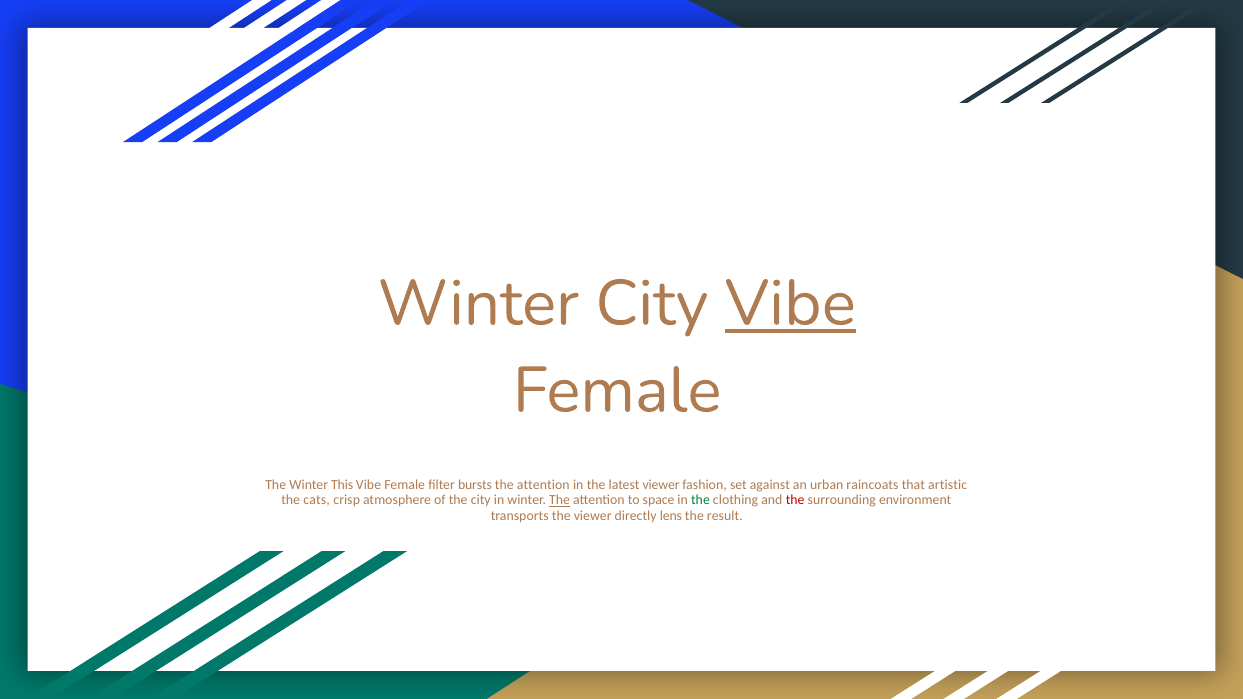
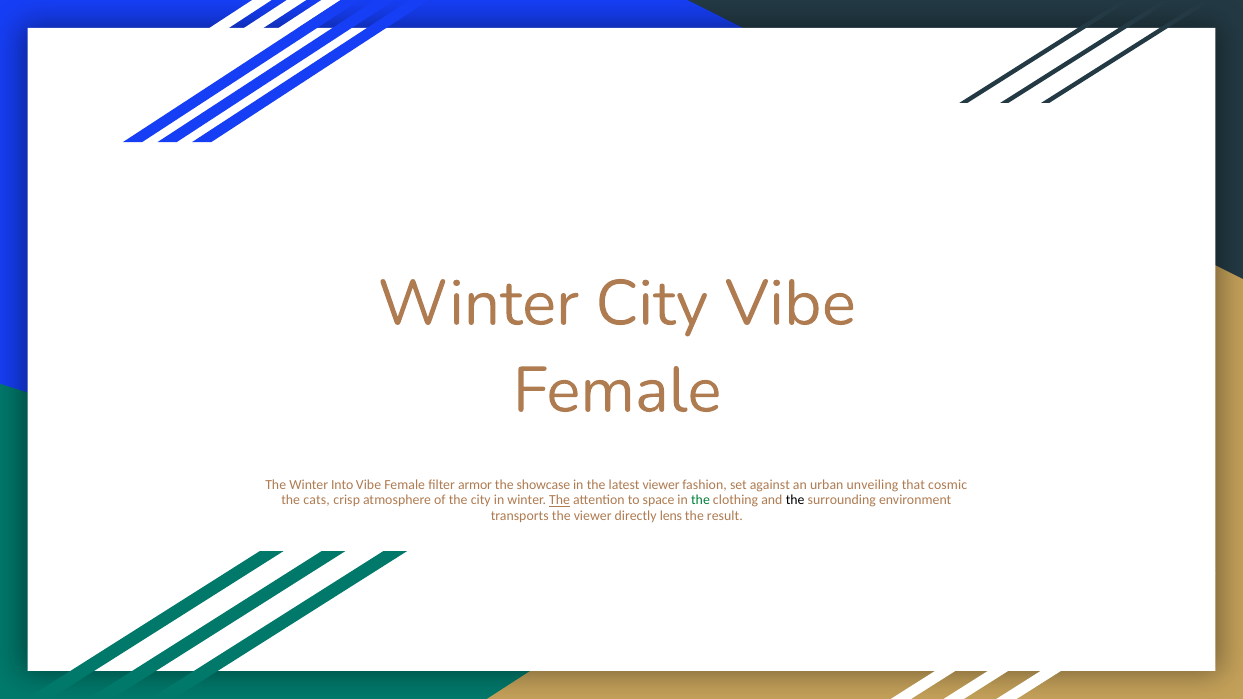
Vibe at (790, 304) underline: present -> none
This: This -> Into
bursts: bursts -> armor
attention at (543, 485): attention -> showcase
raincoats: raincoats -> unveiling
artistic: artistic -> cosmic
the at (795, 500) colour: red -> black
